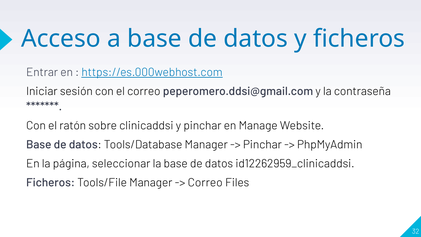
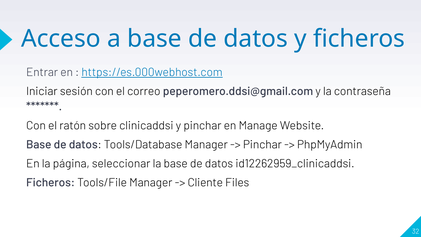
Correo at (205, 182): Correo -> Cliente
